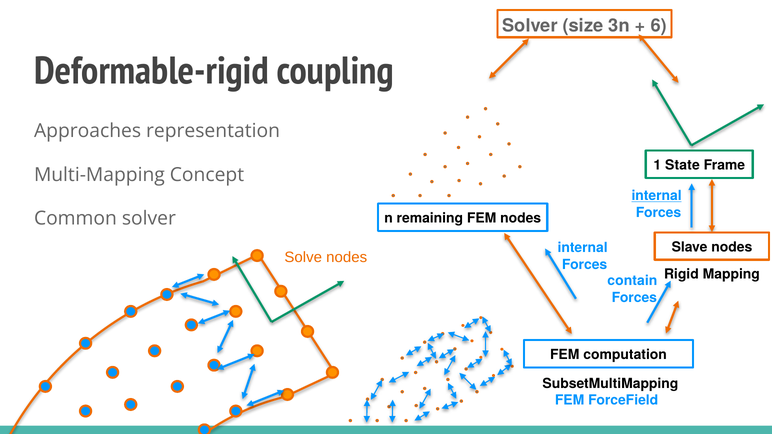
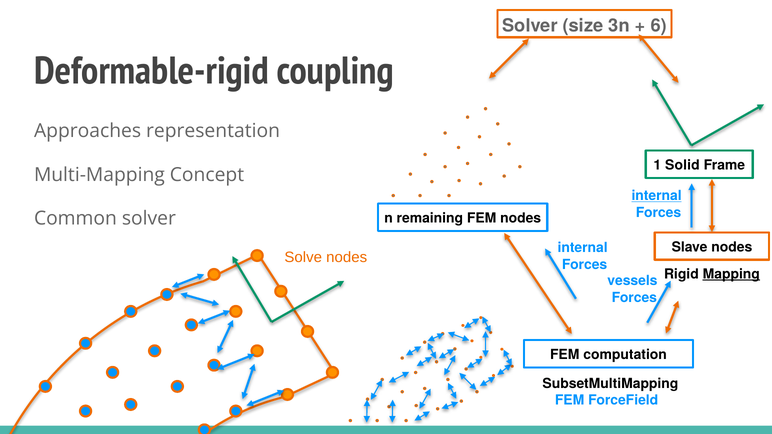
State: State -> Solid
Mapping underline: none -> present
contain: contain -> vessels
